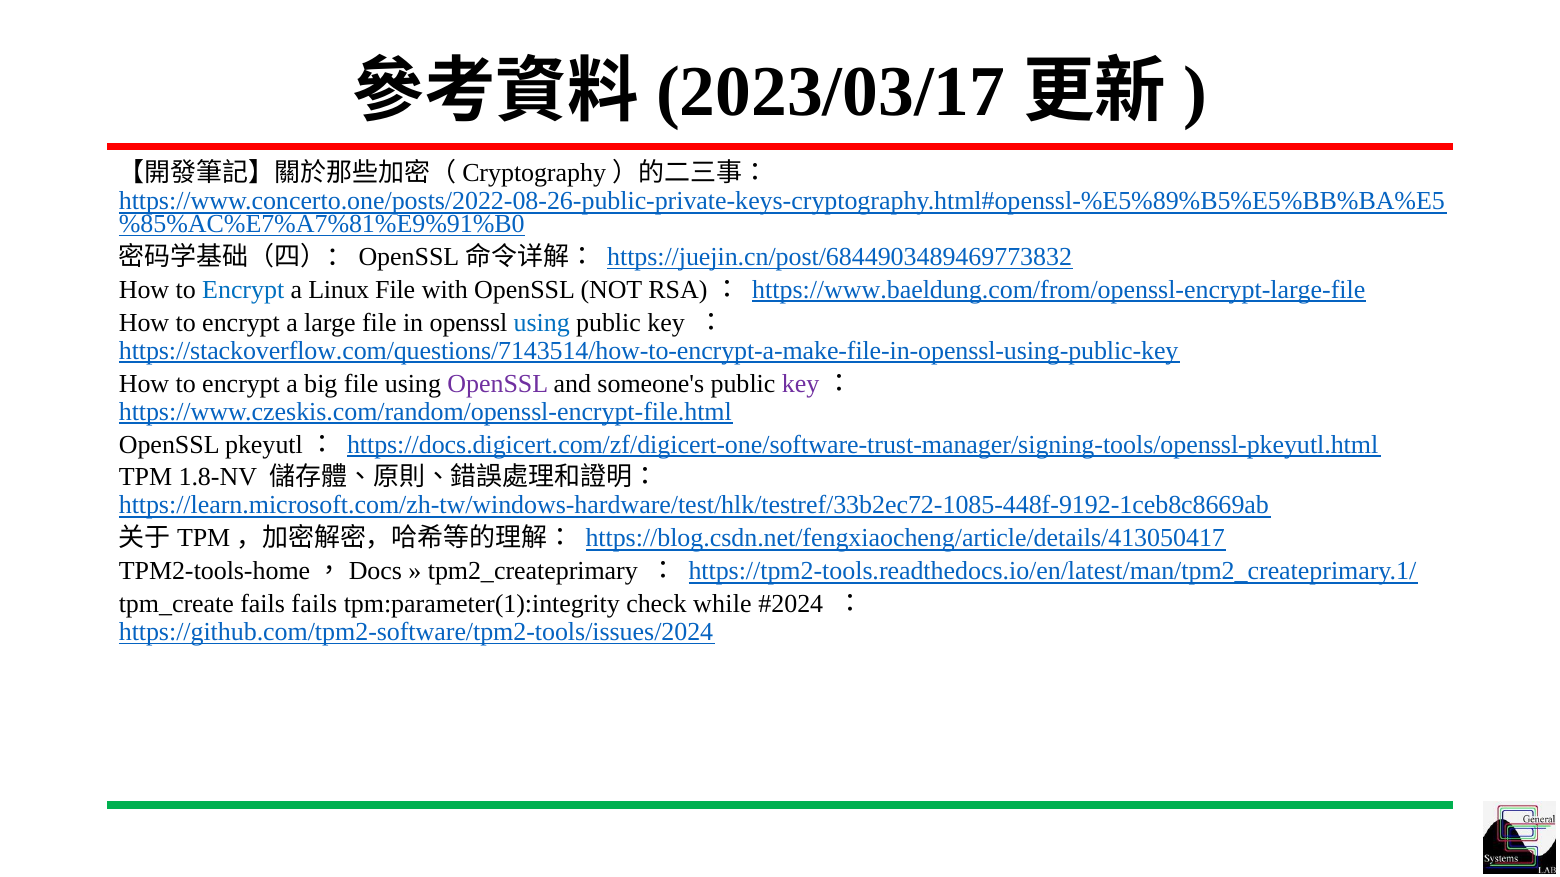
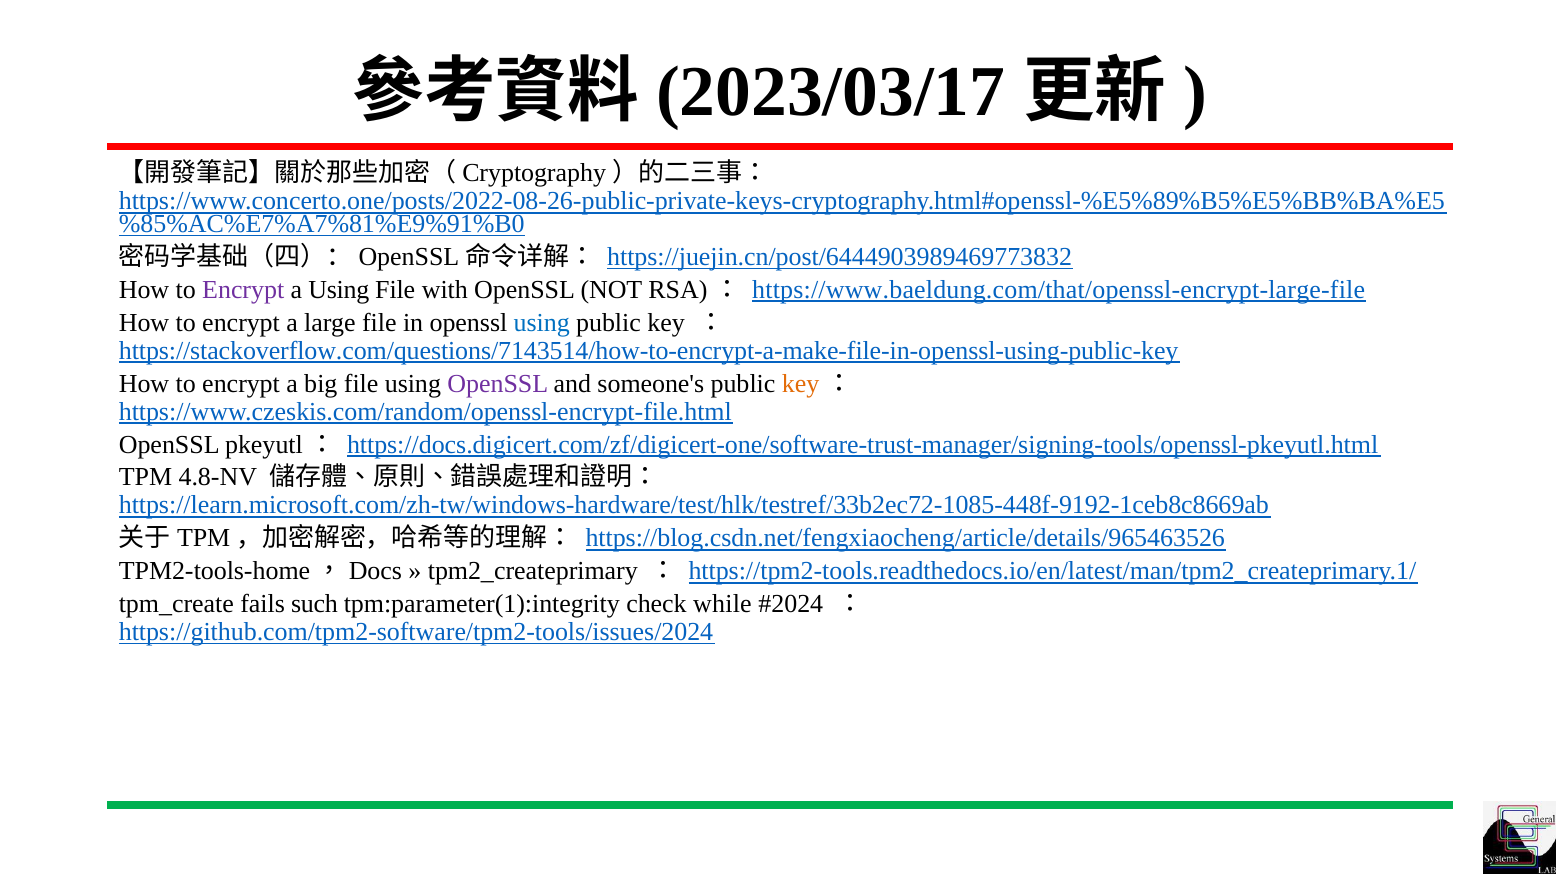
https://juejin.cn/post/6844903489469773832: https://juejin.cn/post/6844903489469773832 -> https://juejin.cn/post/6444903989469773832
Encrypt at (243, 290) colour: blue -> purple
a Linux: Linux -> Using
https://www.baeldung.com/from/openssl-encrypt-large-file: https://www.baeldung.com/from/openssl-encrypt-large-file -> https://www.baeldung.com/that/openssl-encrypt-large-file
key at (801, 384) colour: purple -> orange
1.8-NV: 1.8-NV -> 4.8-NV
https://blog.csdn.net/fengxiaocheng/article/details/413050417: https://blog.csdn.net/fengxiaocheng/article/details/413050417 -> https://blog.csdn.net/fengxiaocheng/article/details/965463526
fails fails: fails -> such
